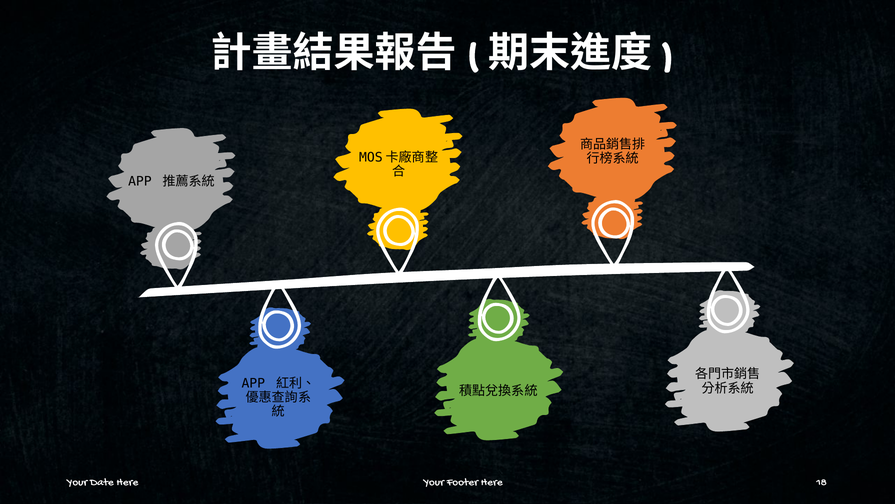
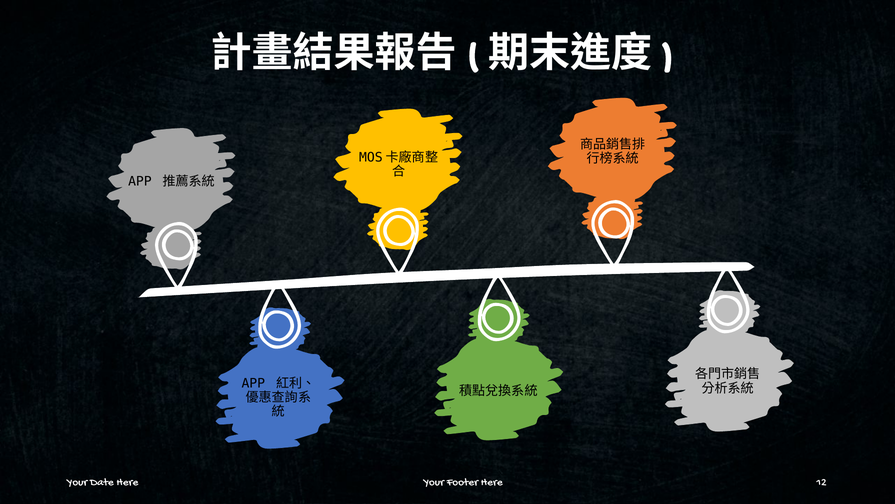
18: 18 -> 12
